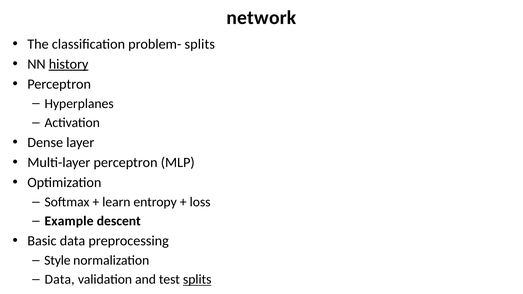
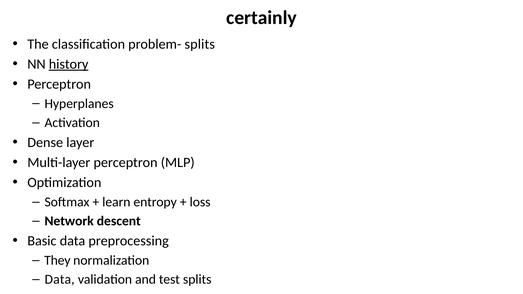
network: network -> certainly
Example: Example -> Network
Style: Style -> They
splits at (197, 280) underline: present -> none
